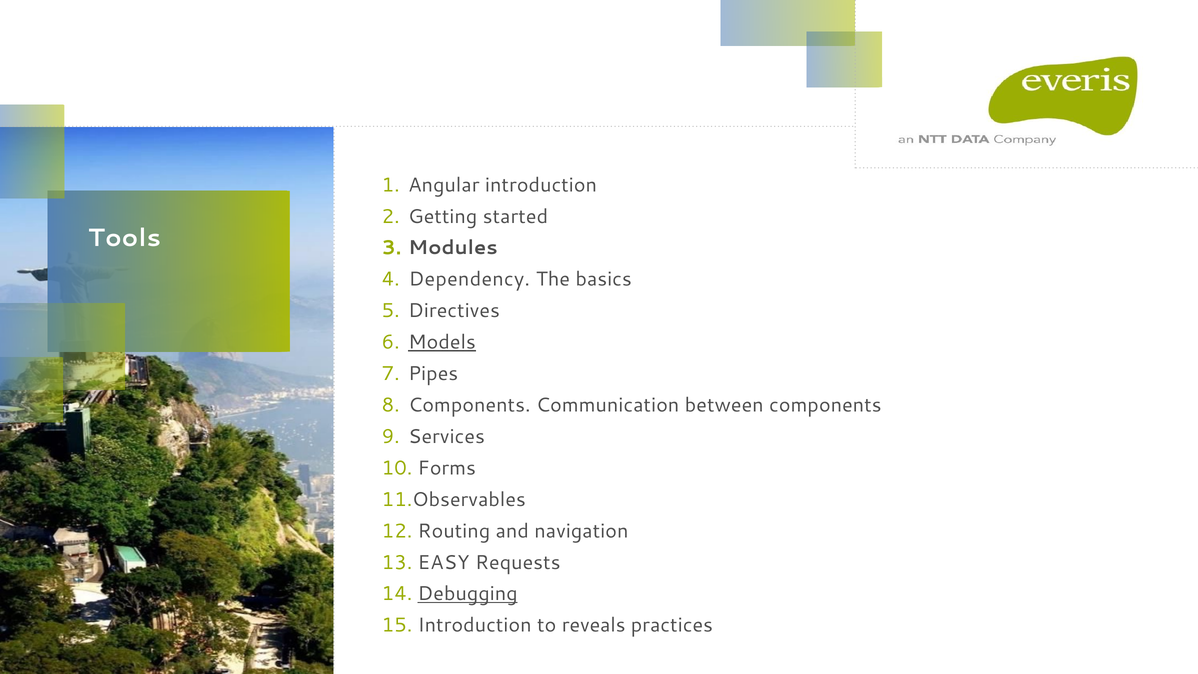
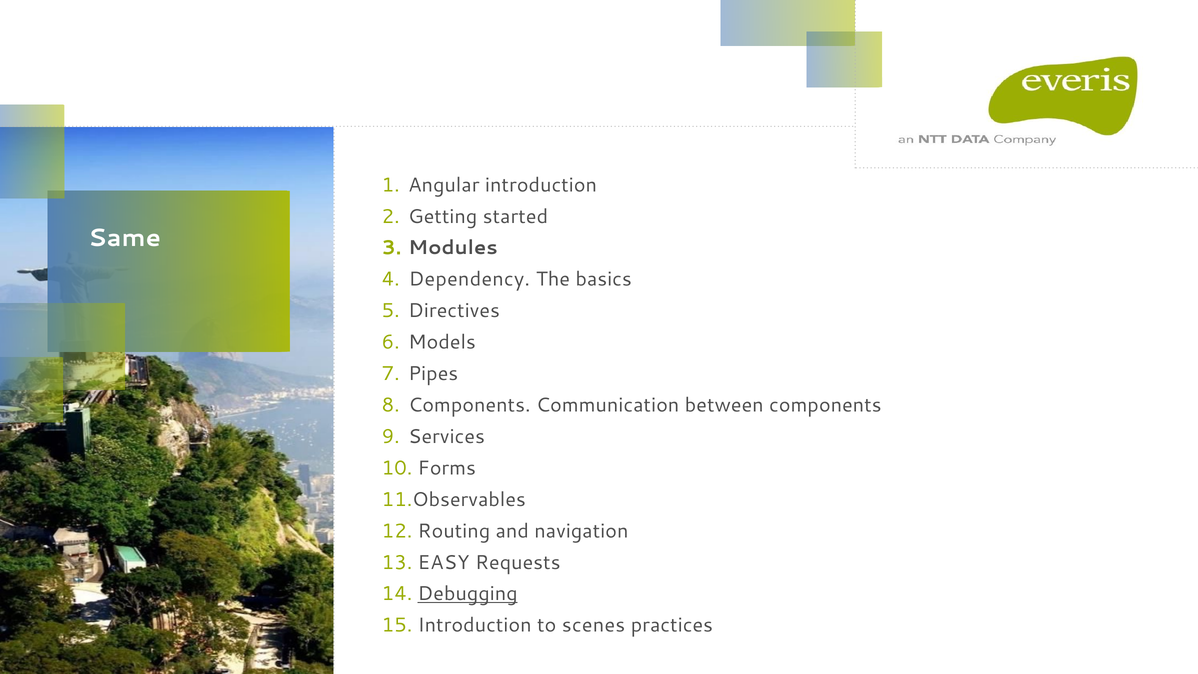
Tools: Tools -> Same
Models underline: present -> none
reveals: reveals -> scenes
